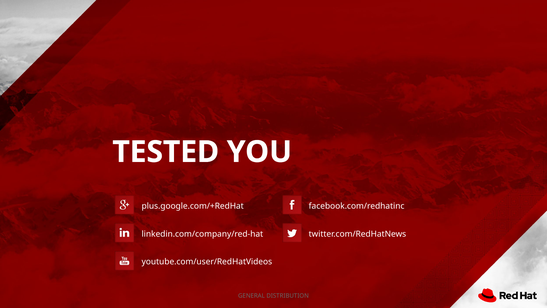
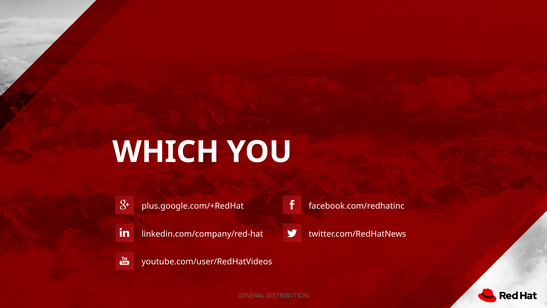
TESTED: TESTED -> WHICH
